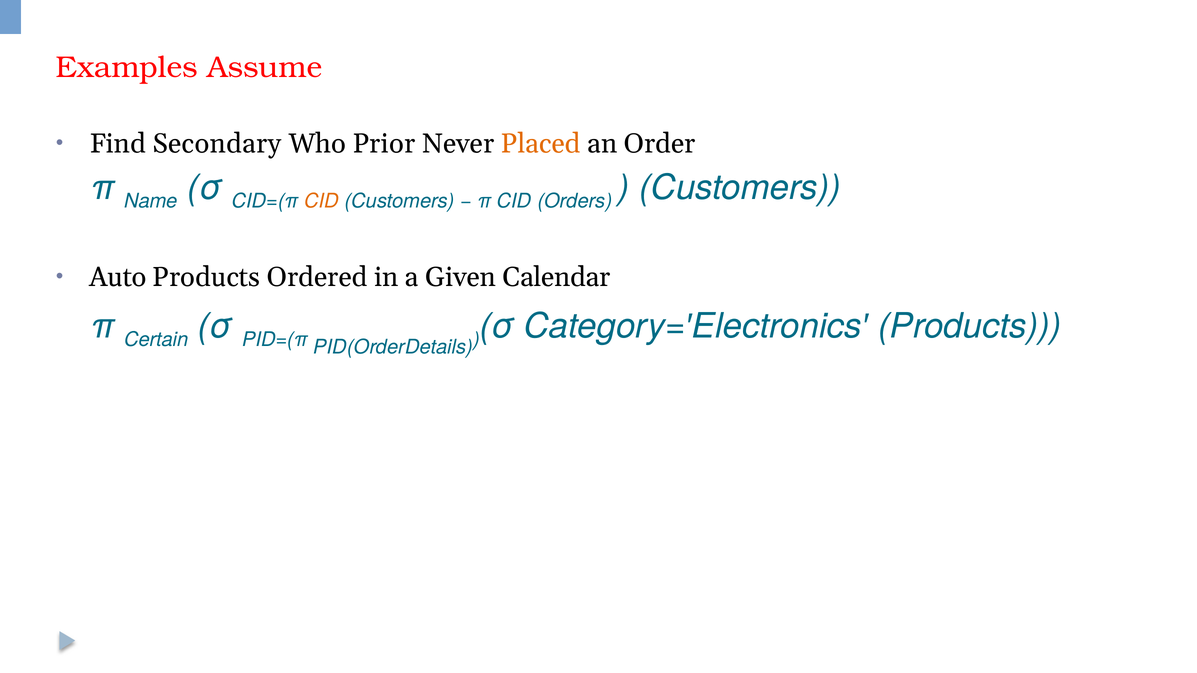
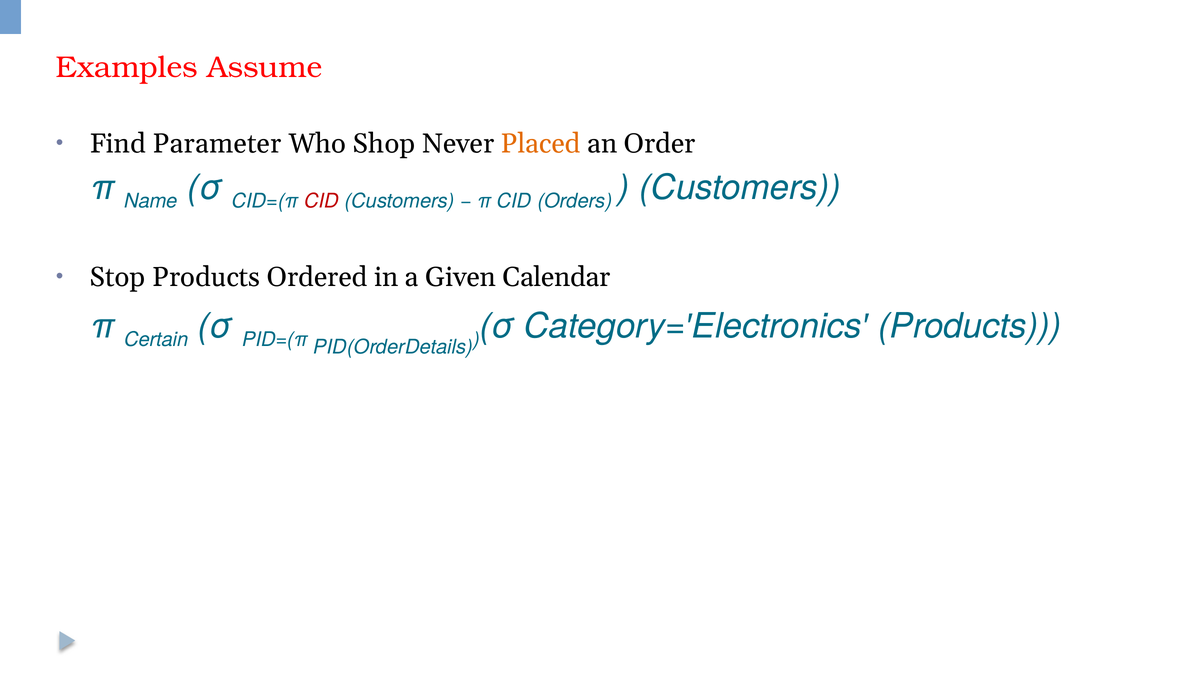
Secondary: Secondary -> Parameter
Prior: Prior -> Shop
CID at (321, 201) colour: orange -> red
Auto: Auto -> Stop
